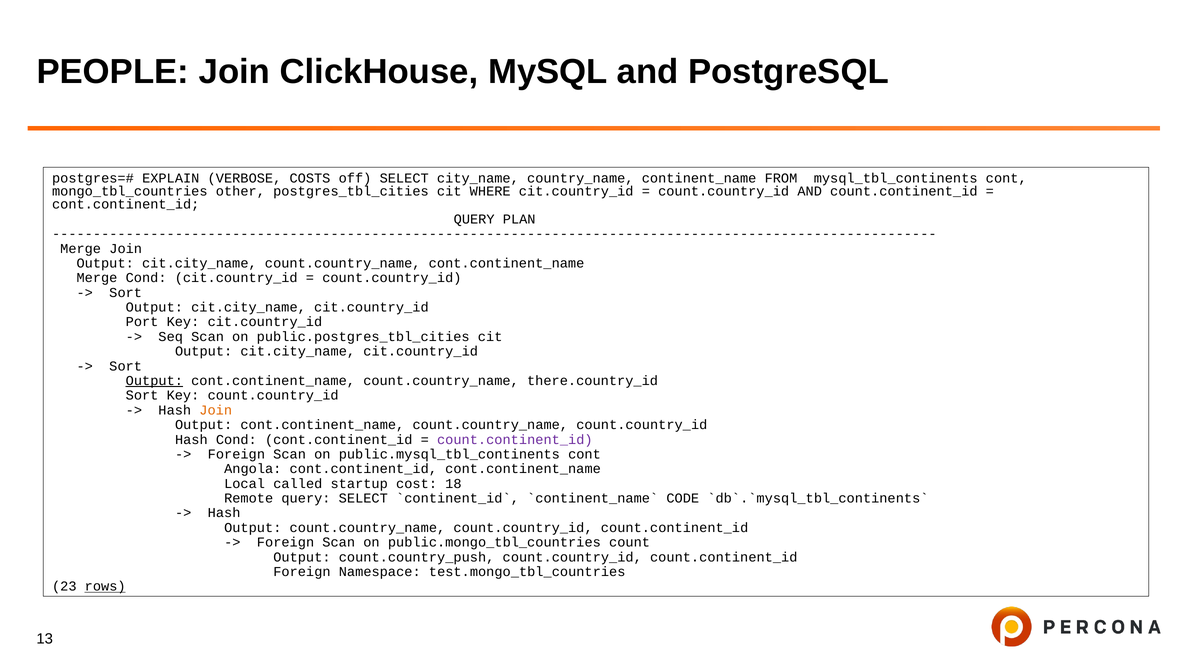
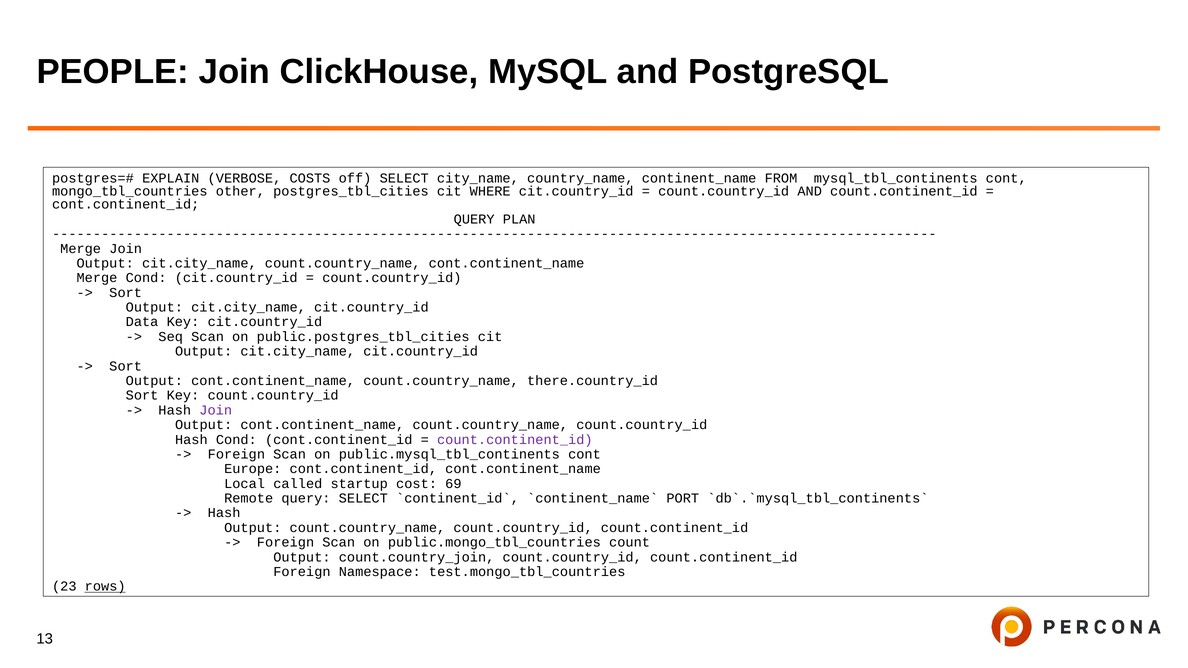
Port: Port -> Data
Output at (154, 381) underline: present -> none
Join at (216, 410) colour: orange -> purple
Angola: Angola -> Europe
18: 18 -> 69
CODE: CODE -> PORT
count.country_push: count.country_push -> count.country_join
